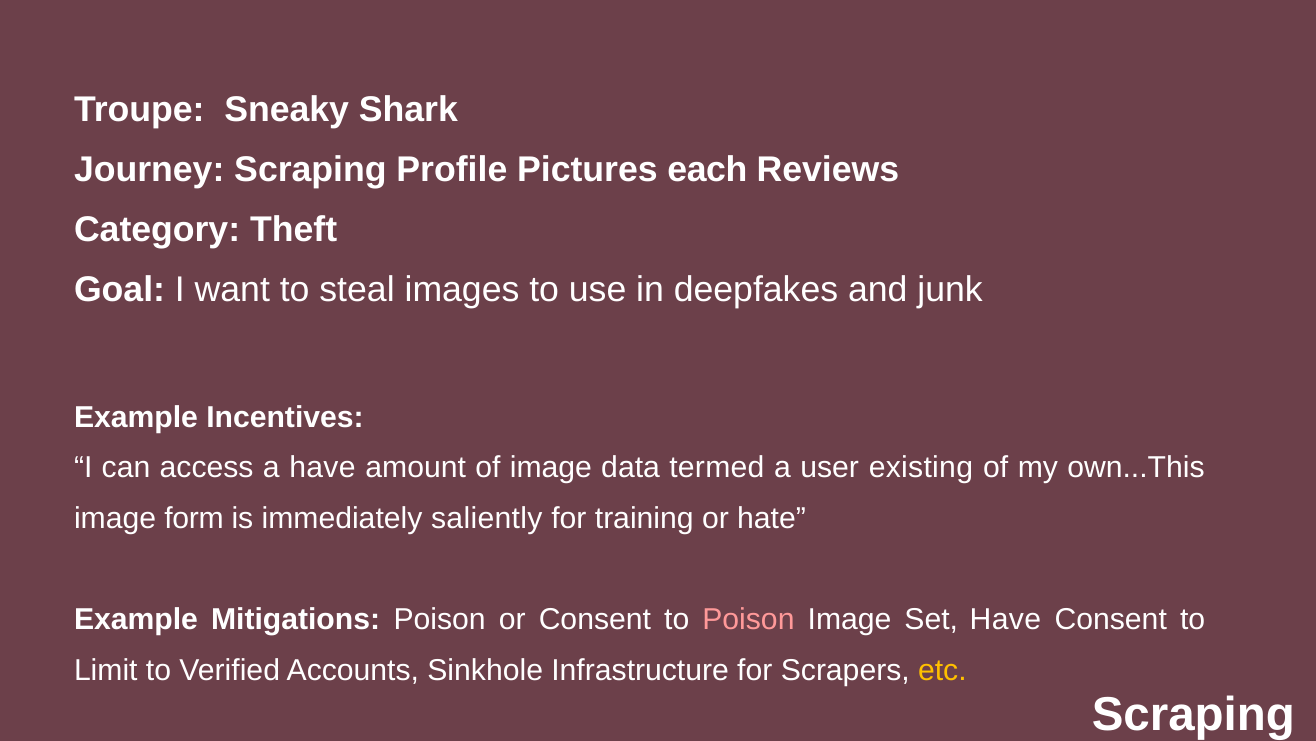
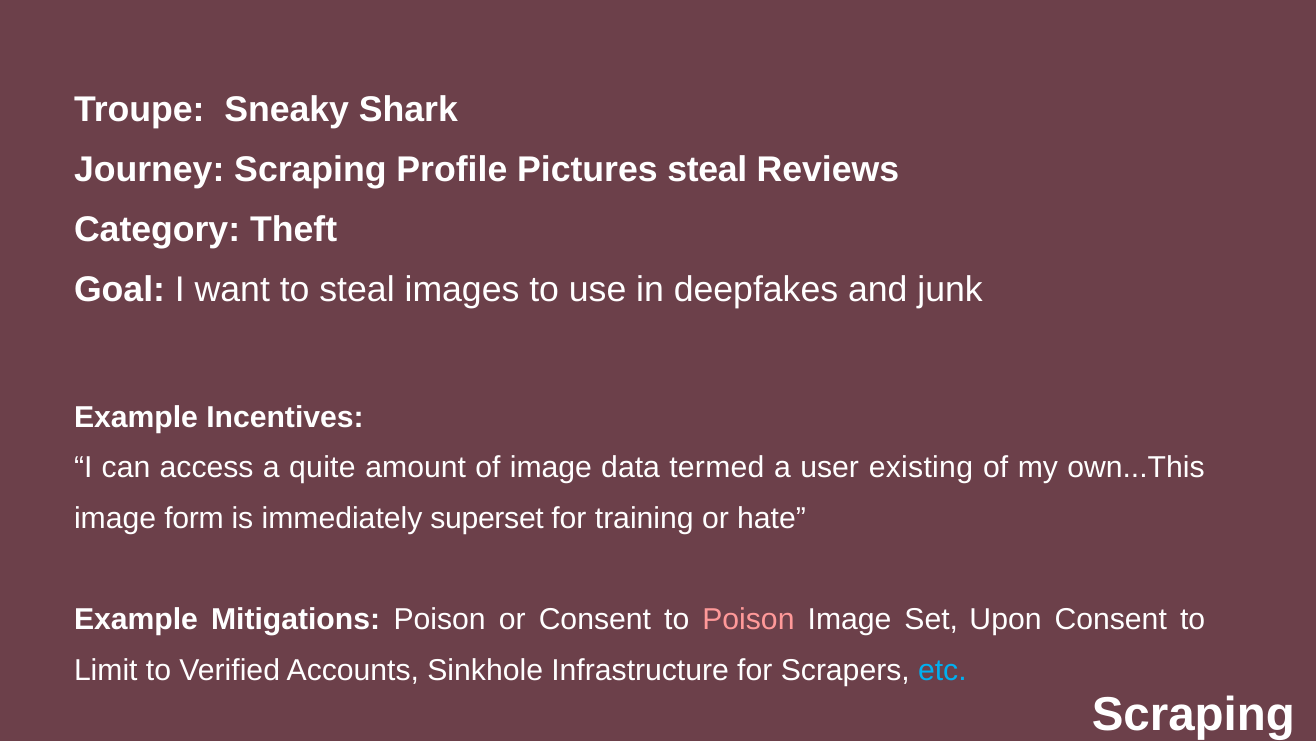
Pictures each: each -> steal
a have: have -> quite
saliently: saliently -> superset
Set Have: Have -> Upon
etc colour: yellow -> light blue
